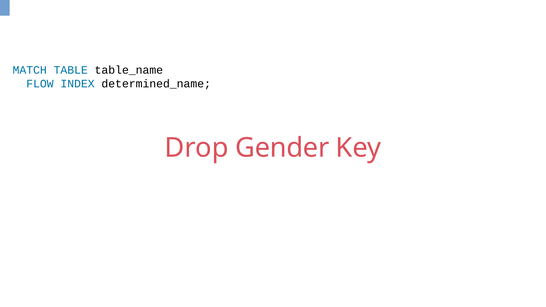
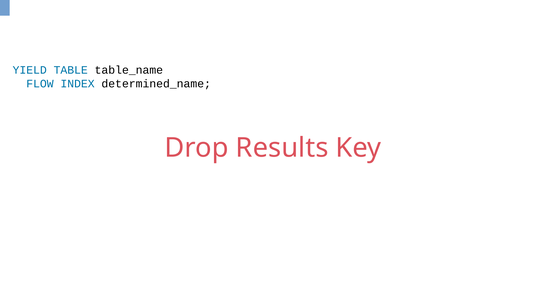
MATCH: MATCH -> YIELD
Gender: Gender -> Results
